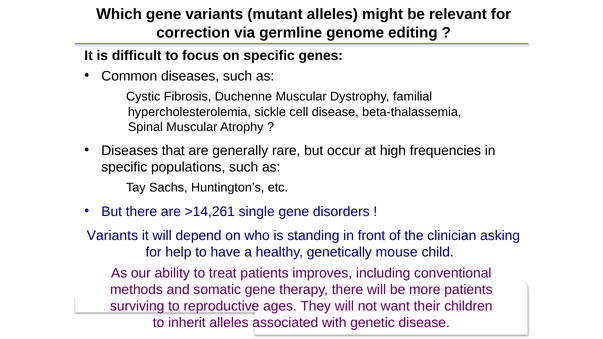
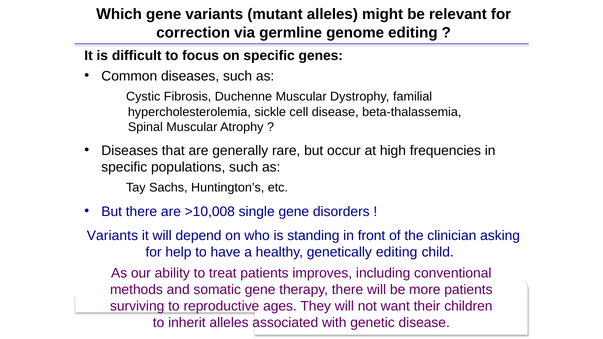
>14,261: >14,261 -> >10,008
genetically mouse: mouse -> editing
